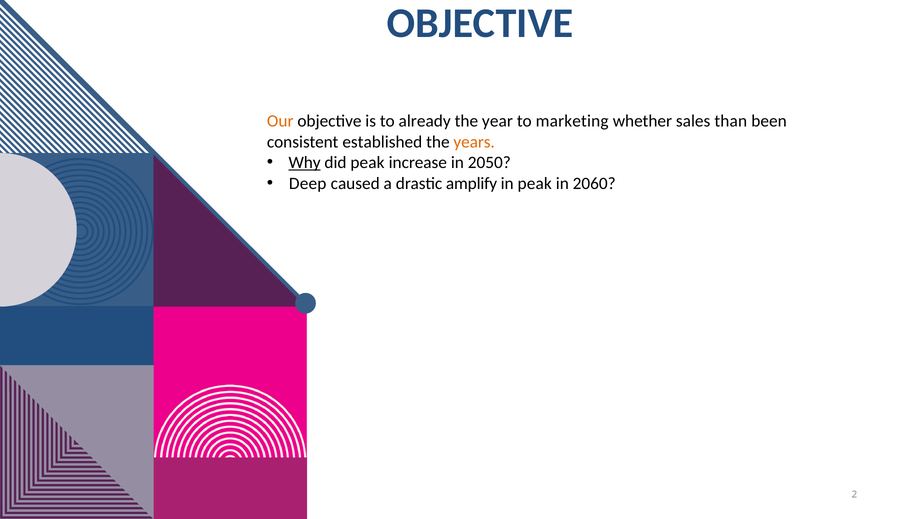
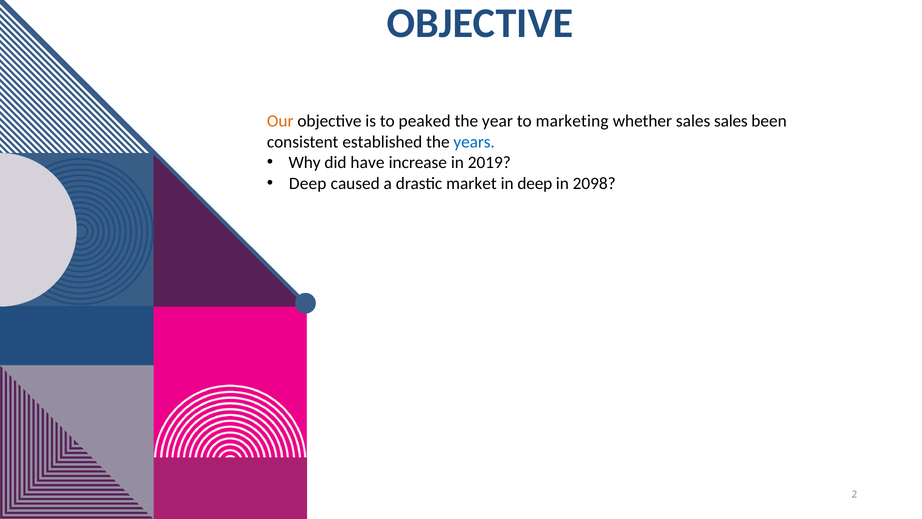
already: already -> peaked
sales than: than -> sales
years colour: orange -> blue
Why underline: present -> none
did peak: peak -> have
2050: 2050 -> 2019
amplify: amplify -> market
in peak: peak -> deep
2060: 2060 -> 2098
